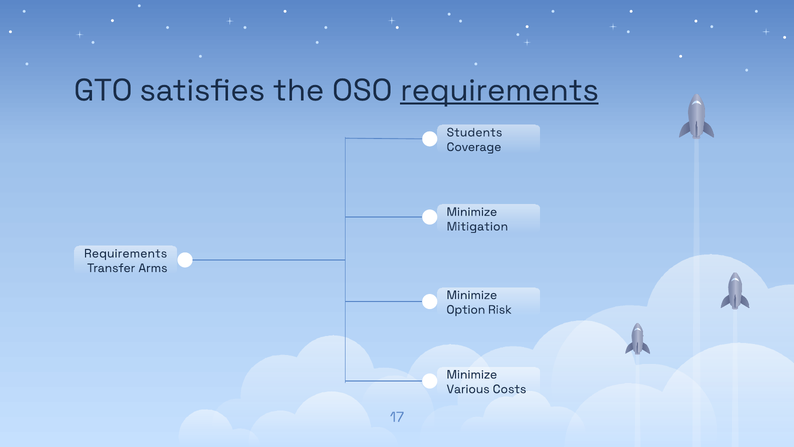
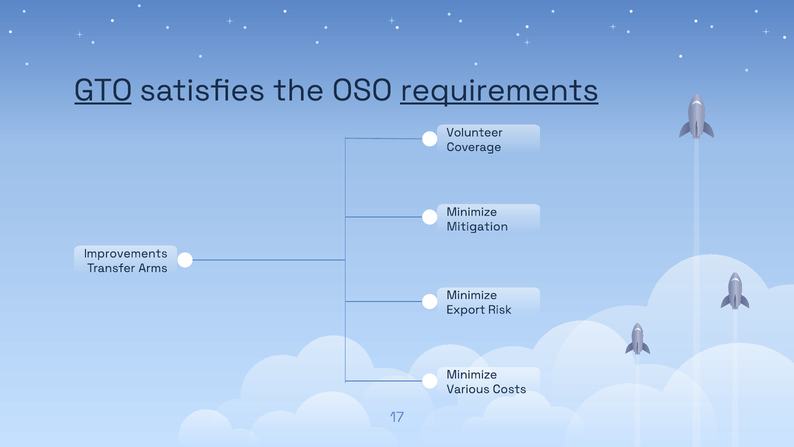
GTO underline: none -> present
Students: Students -> Volunteer
Requirements at (126, 253): Requirements -> Improvements
Option: Option -> Export
